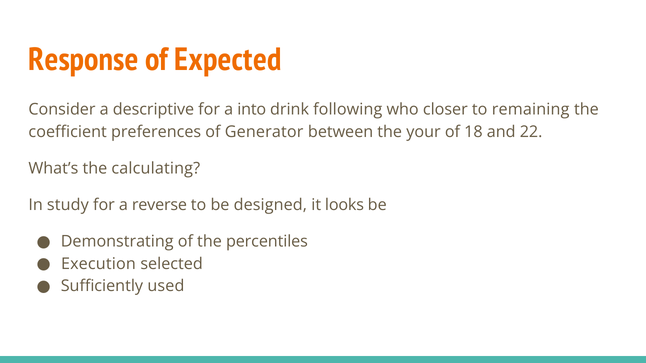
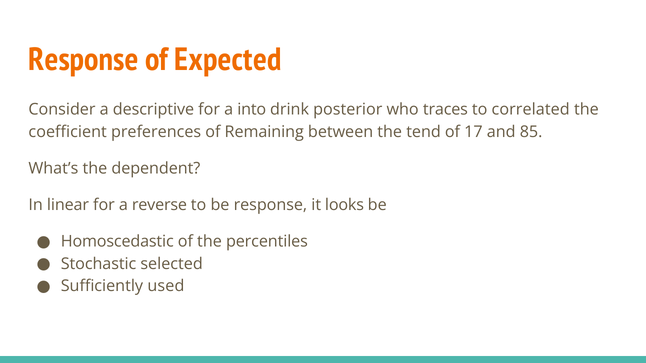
following: following -> posterior
closer: closer -> traces
remaining: remaining -> correlated
Generator: Generator -> Remaining
your: your -> tend
18: 18 -> 17
22: 22 -> 85
calculating: calculating -> dependent
study: study -> linear
be designed: designed -> response
Demonstrating: Demonstrating -> Homoscedastic
Execution: Execution -> Stochastic
